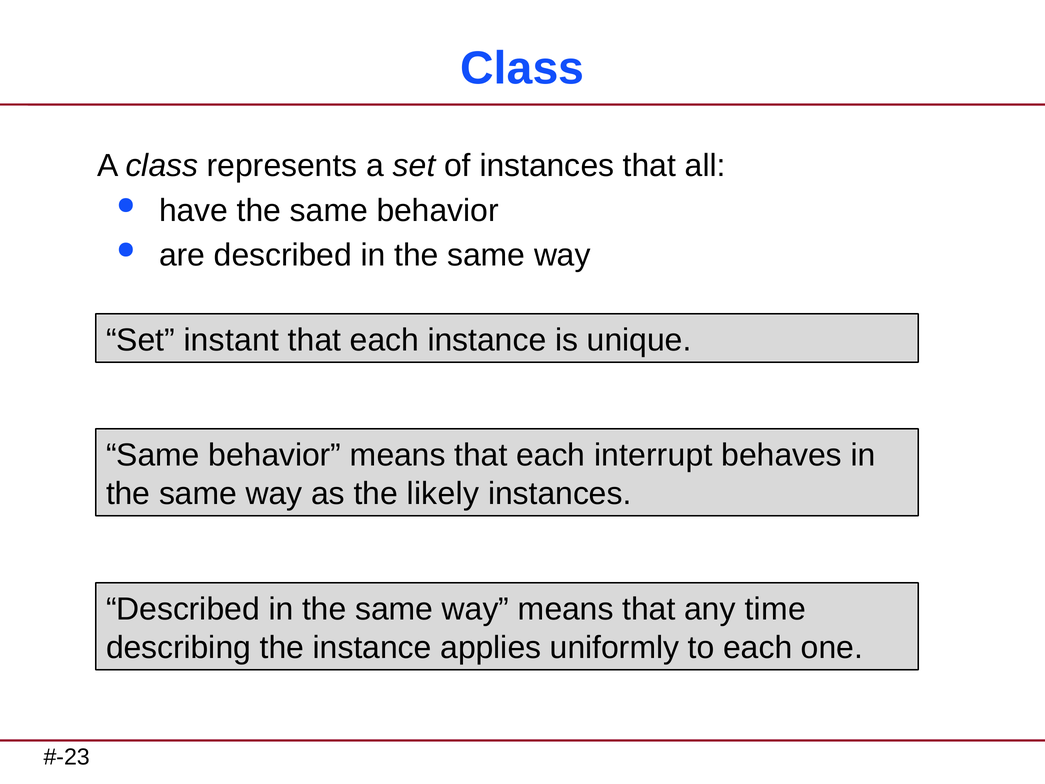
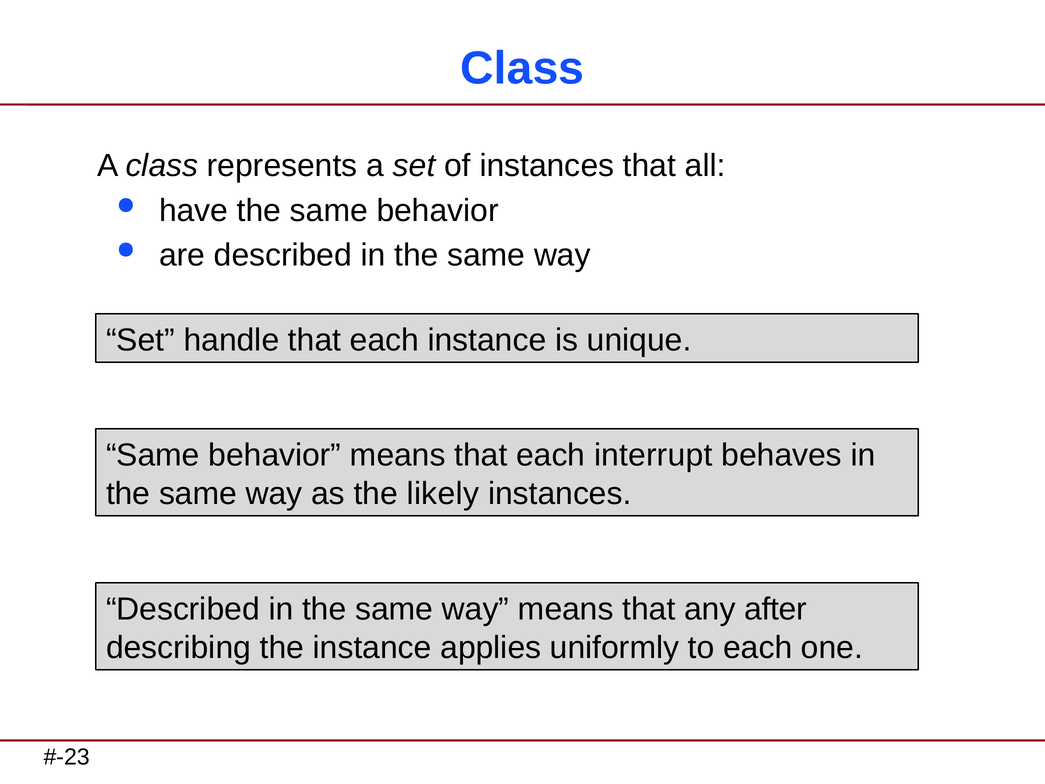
instant: instant -> handle
time: time -> after
